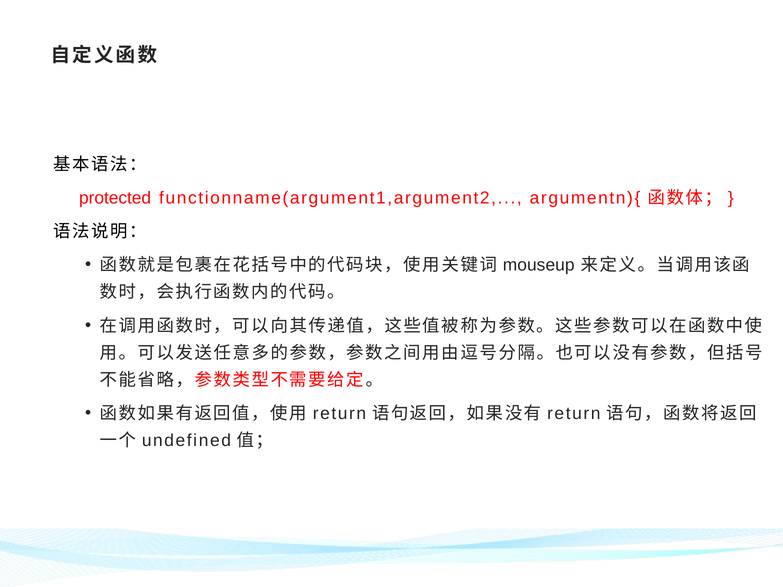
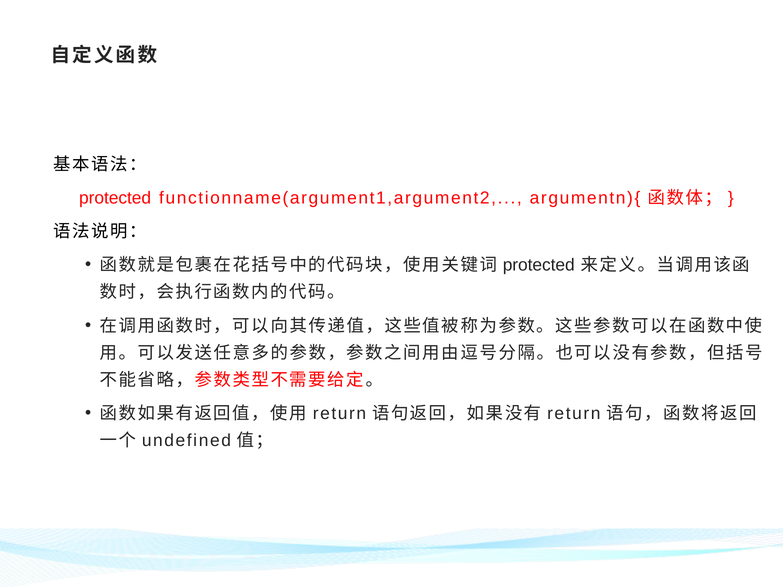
mouseup at (539, 265): mouseup -> protected
